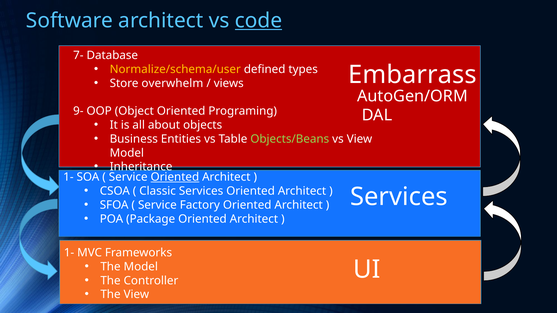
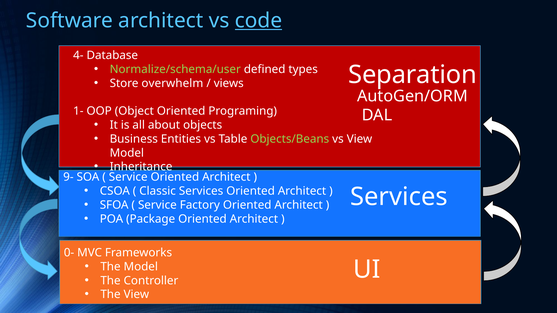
7-: 7- -> 4-
Normalize/schema/user colour: yellow -> light green
Embarrass: Embarrass -> Separation
9-: 9- -> 1-
1- at (68, 177): 1- -> 9-
Oriented at (175, 177) underline: present -> none
1- at (69, 253): 1- -> 0-
